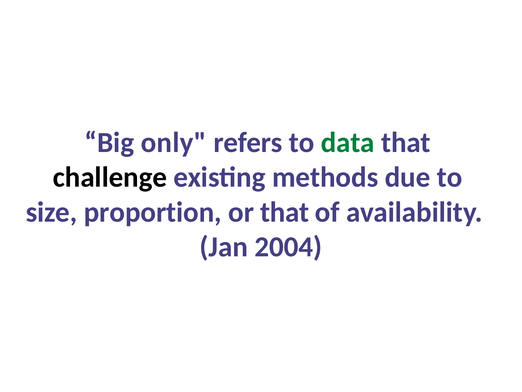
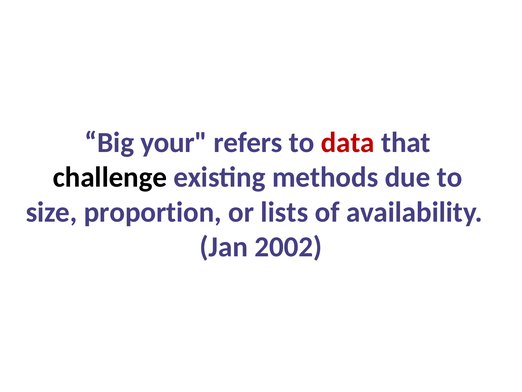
only: only -> your
data colour: green -> red
or that: that -> lists
2004: 2004 -> 2002
